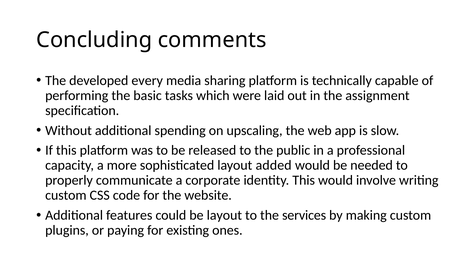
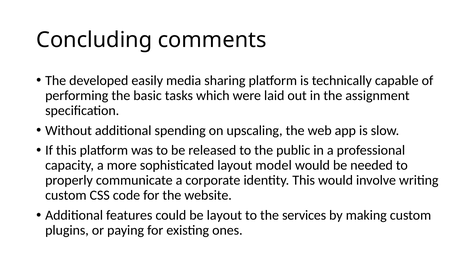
every: every -> easily
added: added -> model
